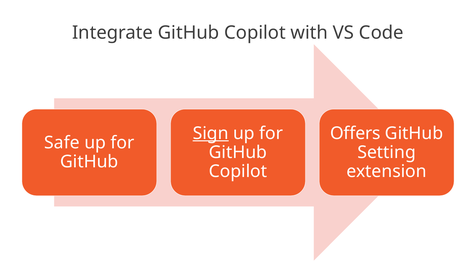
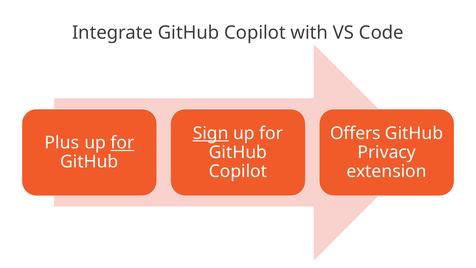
Safe: Safe -> Plus
for at (123, 143) underline: none -> present
Setting: Setting -> Privacy
